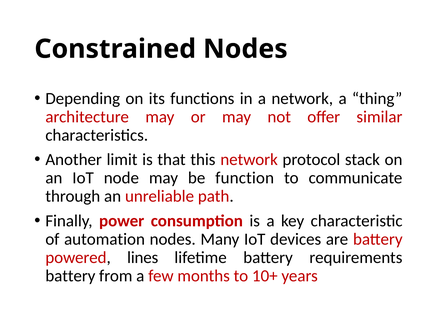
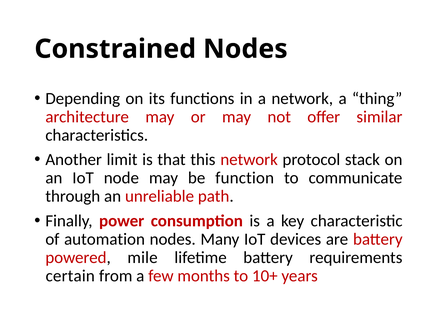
lines: lines -> mile
battery at (70, 276): battery -> certain
